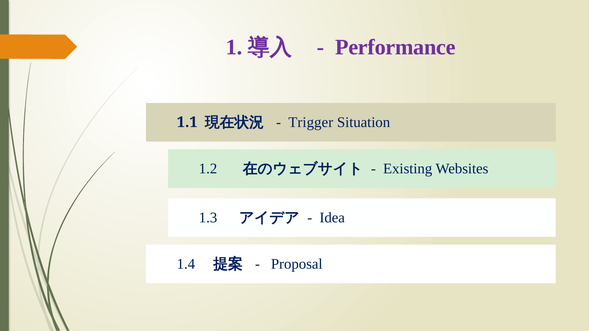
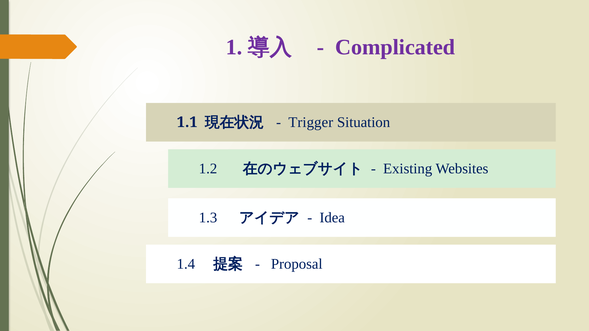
Performance: Performance -> Complicated
